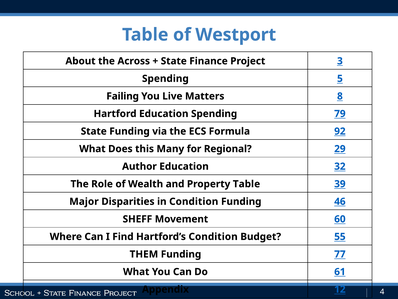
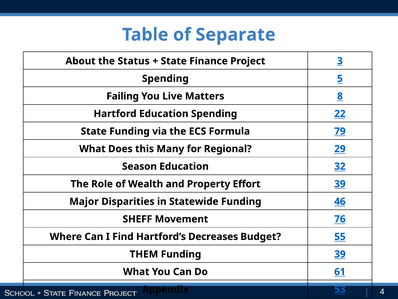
Westport: Westport -> Separate
Across: Across -> Status
79: 79 -> 22
92: 92 -> 79
Author: Author -> Season
Property Table: Table -> Effort
in Condition: Condition -> Statewide
60: 60 -> 76
Hartford’s Condition: Condition -> Decreases
Funding 77: 77 -> 39
12: 12 -> 53
